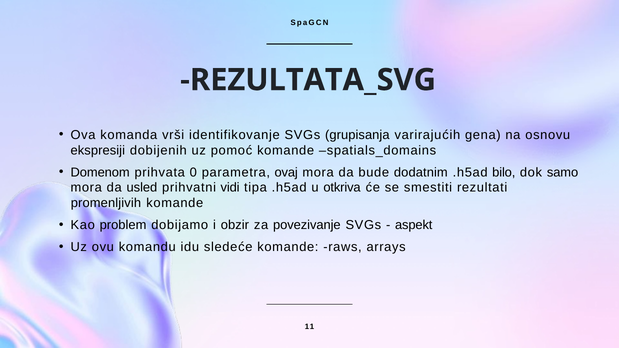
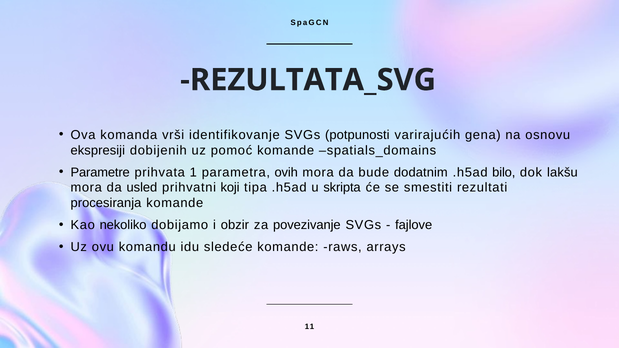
grupisanja: grupisanja -> potpunosti
Domenom: Domenom -> Parametre
0: 0 -> 1
ovaj: ovaj -> ovih
samo: samo -> lakšu
vidi: vidi -> koji
otkriva: otkriva -> skripta
promenljivih: promenljivih -> procesiranja
problem: problem -> nekoliko
aspekt: aspekt -> fajlove
